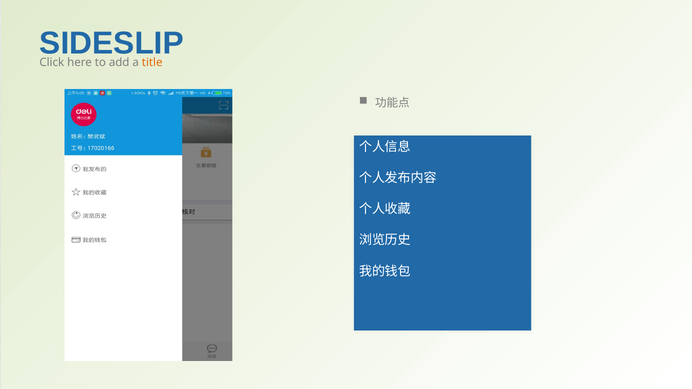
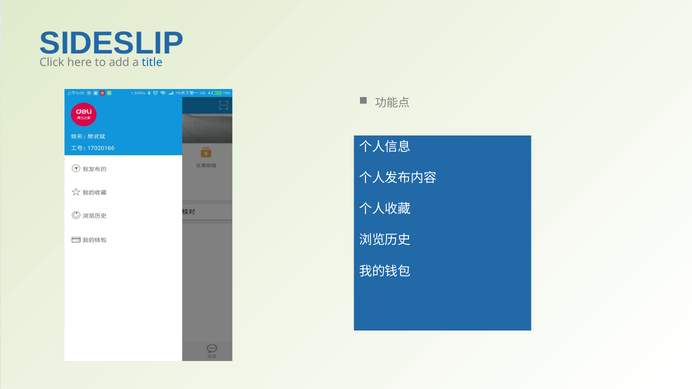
title colour: orange -> blue
